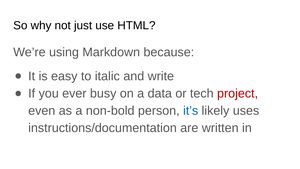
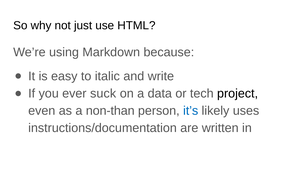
busy: busy -> suck
project colour: red -> black
non-bold: non-bold -> non-than
